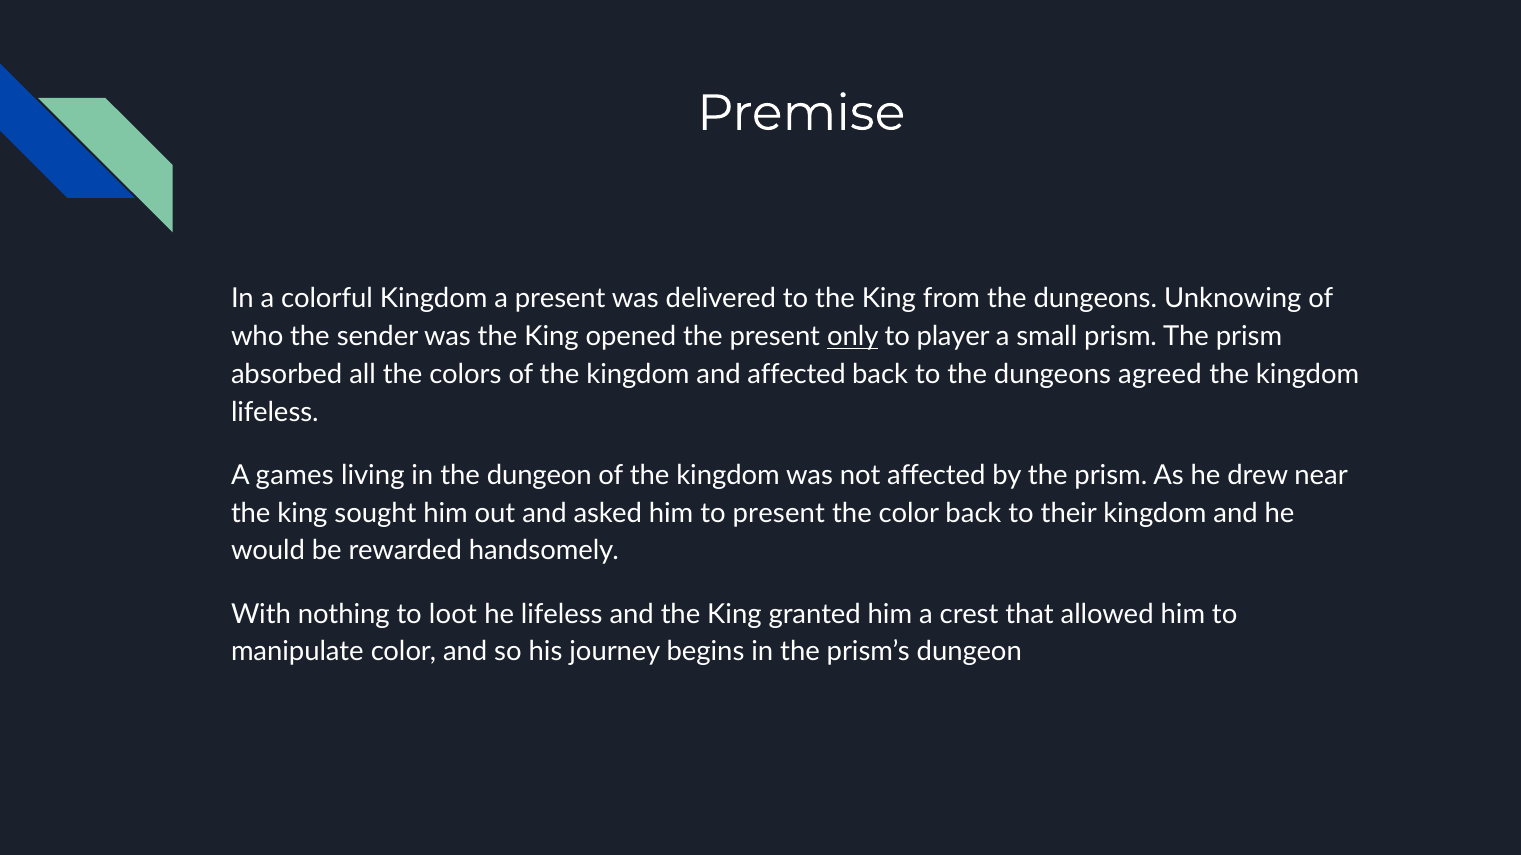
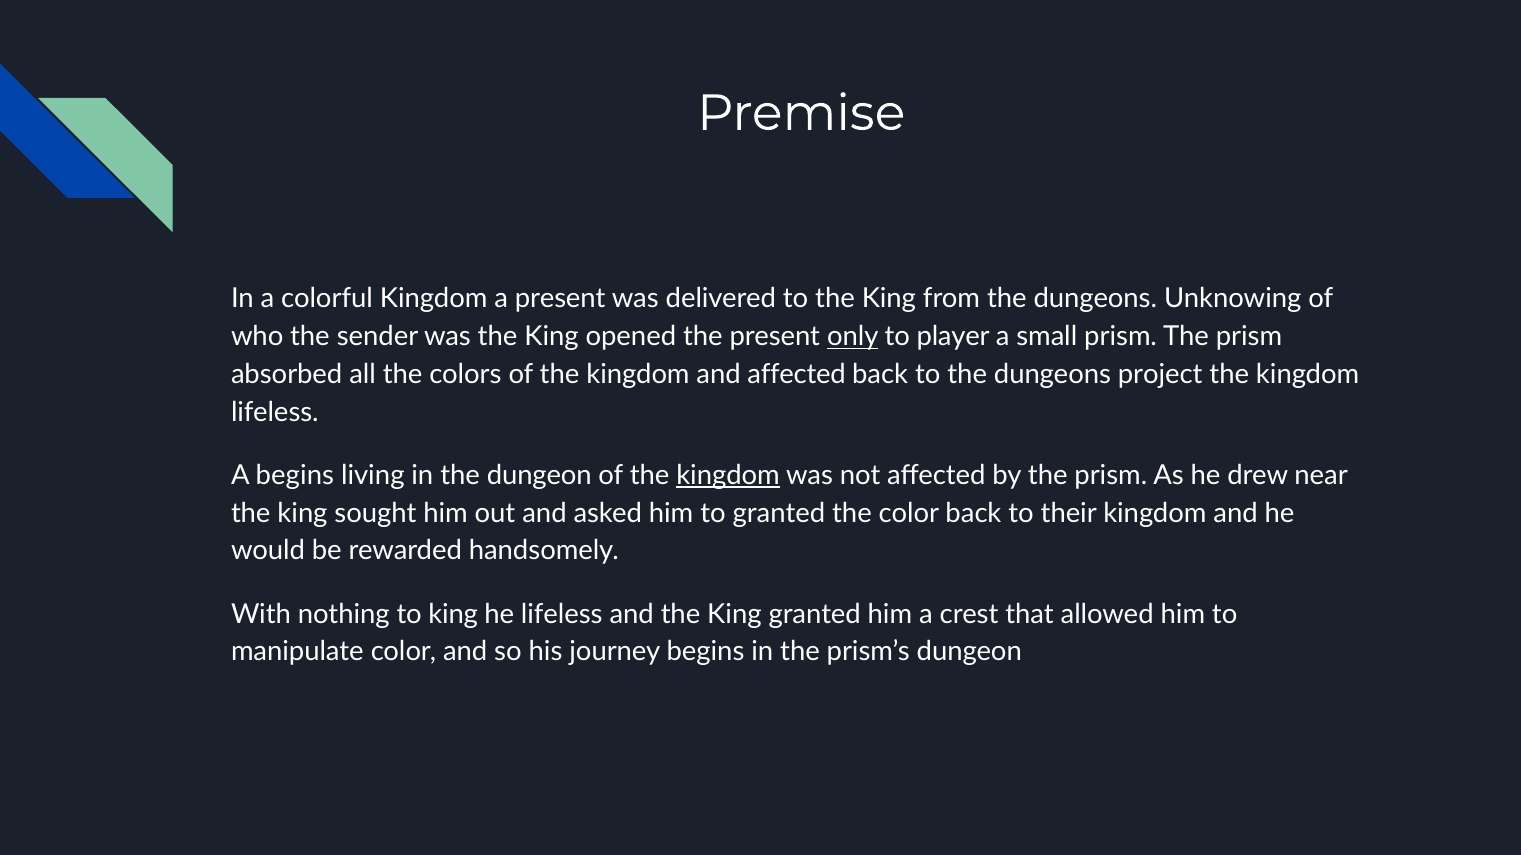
agreed: agreed -> project
A games: games -> begins
kingdom at (728, 476) underline: none -> present
to present: present -> granted
to loot: loot -> king
